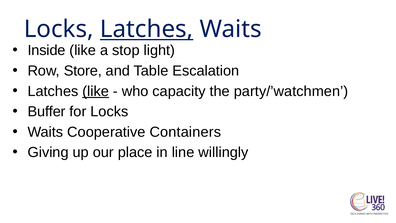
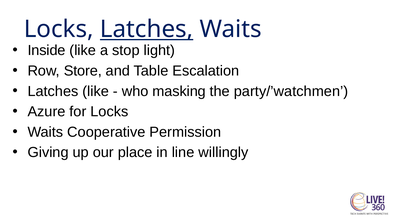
like at (96, 91) underline: present -> none
capacity: capacity -> masking
Buffer: Buffer -> Azure
Containers: Containers -> Permission
